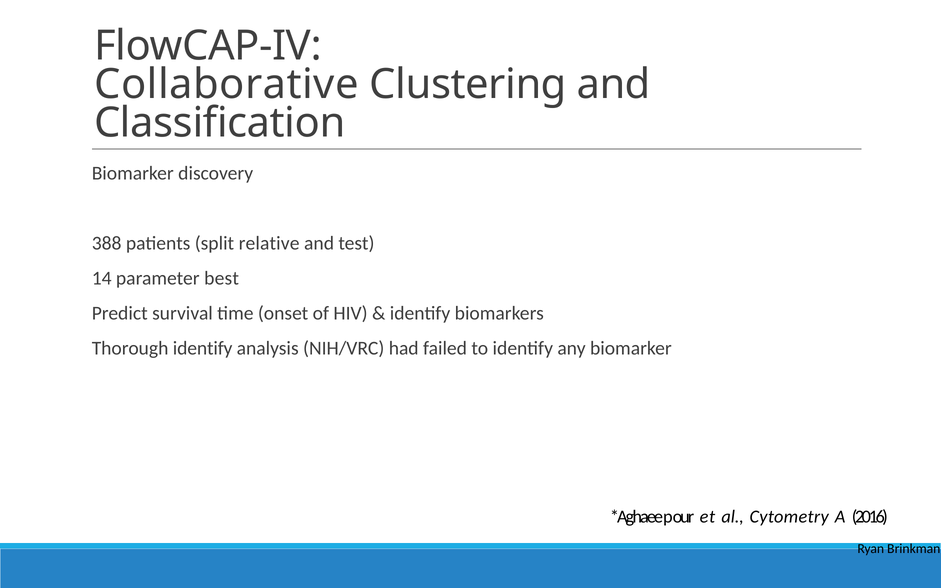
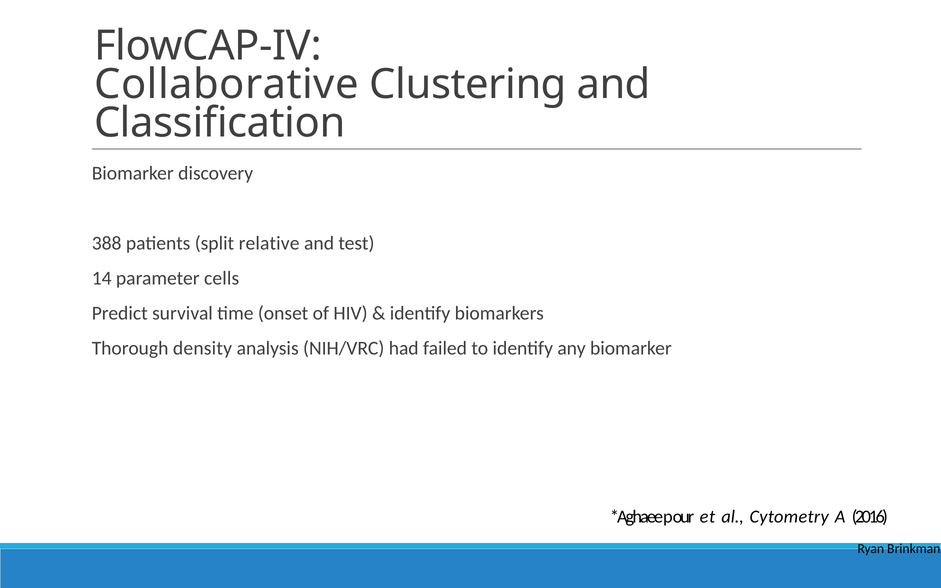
best: best -> cells
Thorough identify: identify -> density
